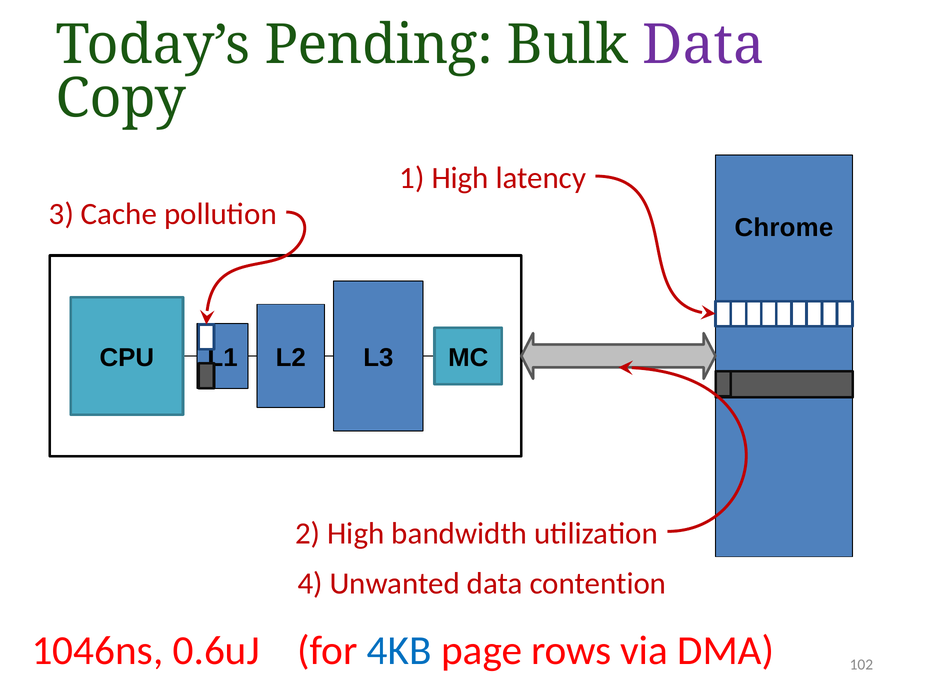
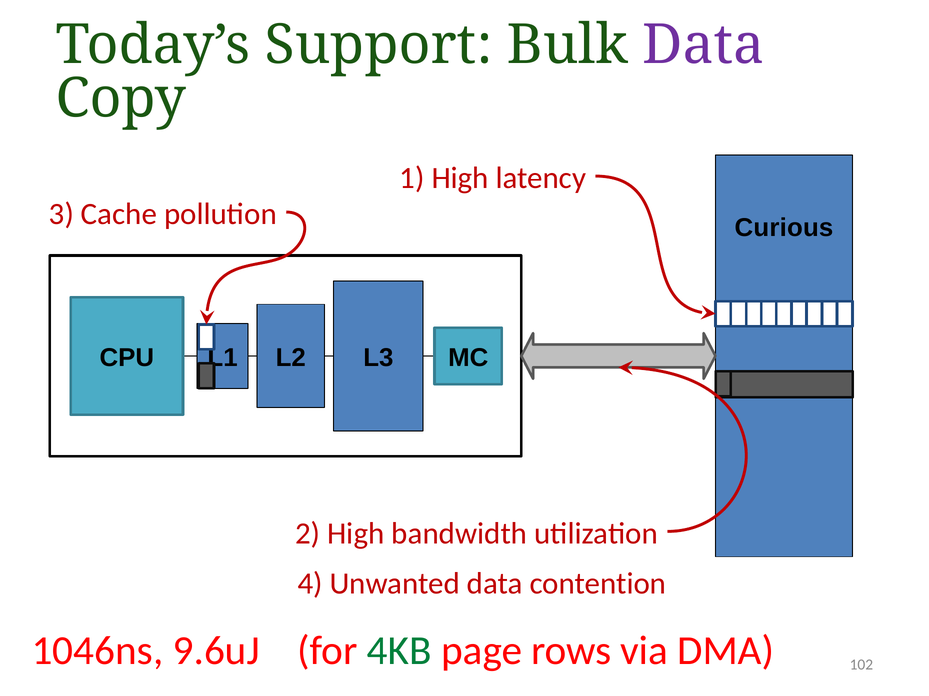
Pending: Pending -> Support
Chrome: Chrome -> Curious
0.6uJ: 0.6uJ -> 9.6uJ
4KB colour: blue -> green
